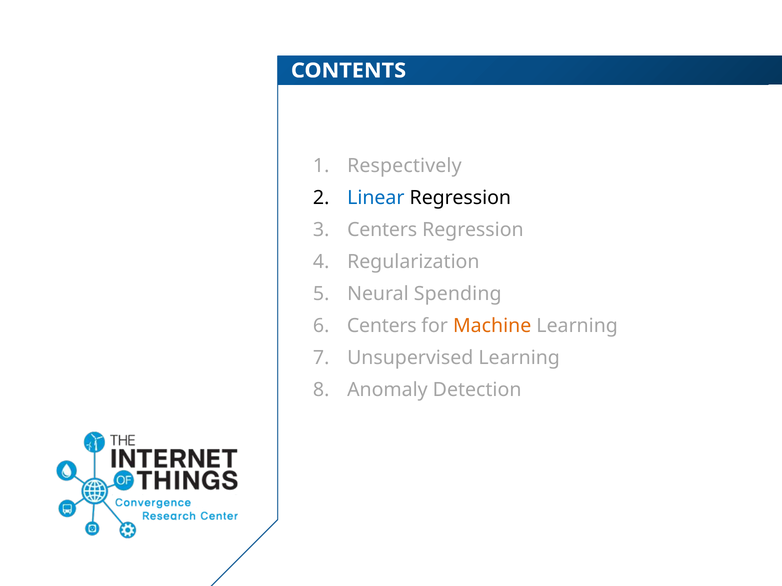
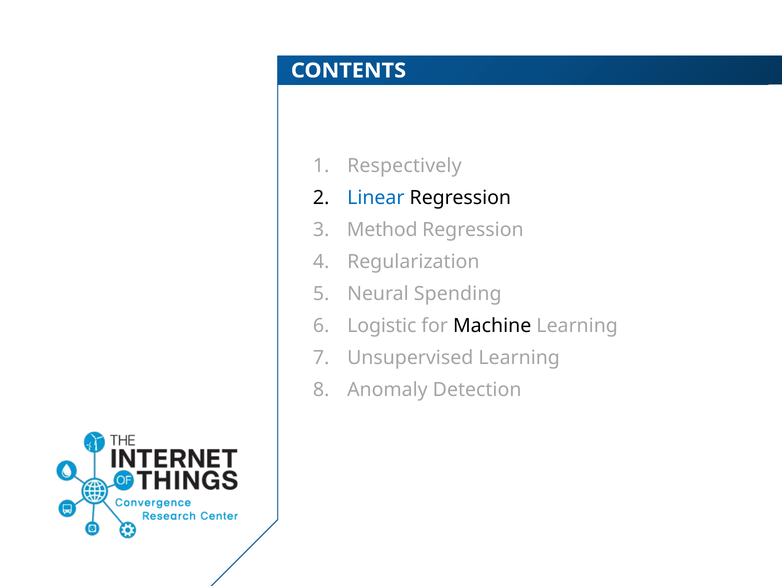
Centers at (382, 230): Centers -> Method
Centers at (382, 326): Centers -> Logistic
Machine colour: orange -> black
